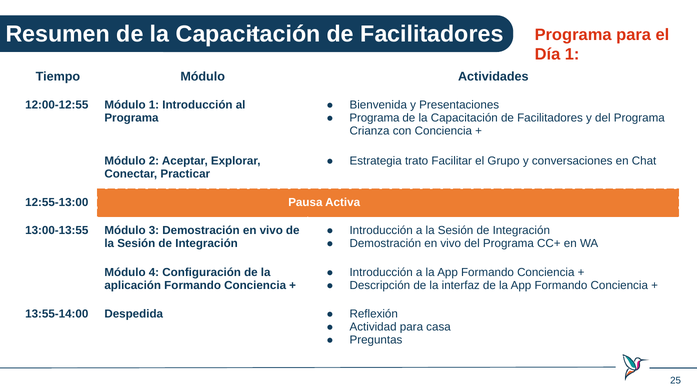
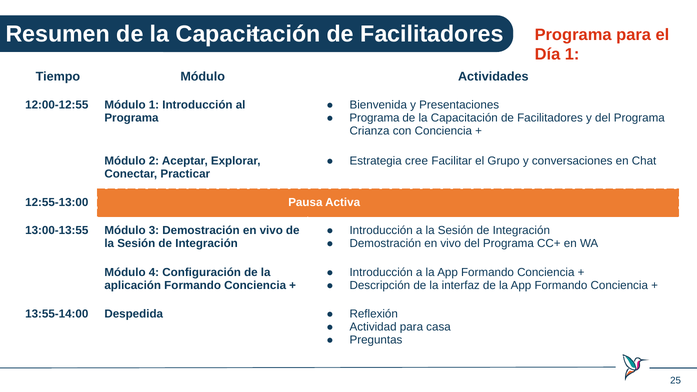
trato: trato -> cree
